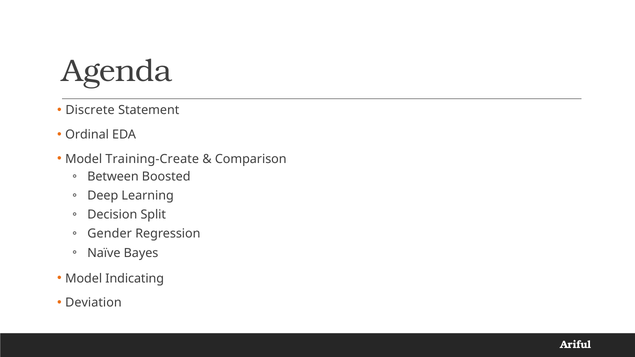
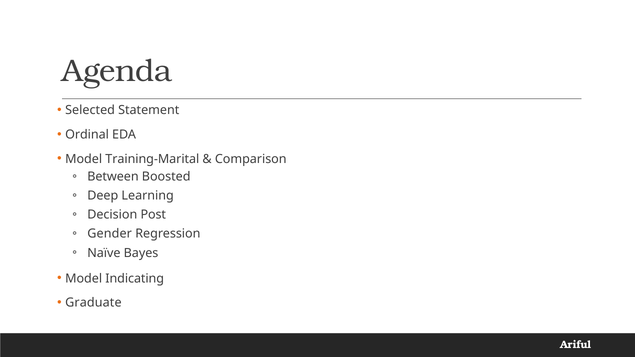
Discrete: Discrete -> Selected
Training-Create: Training-Create -> Training-Marital
Split: Split -> Post
Deviation: Deviation -> Graduate
